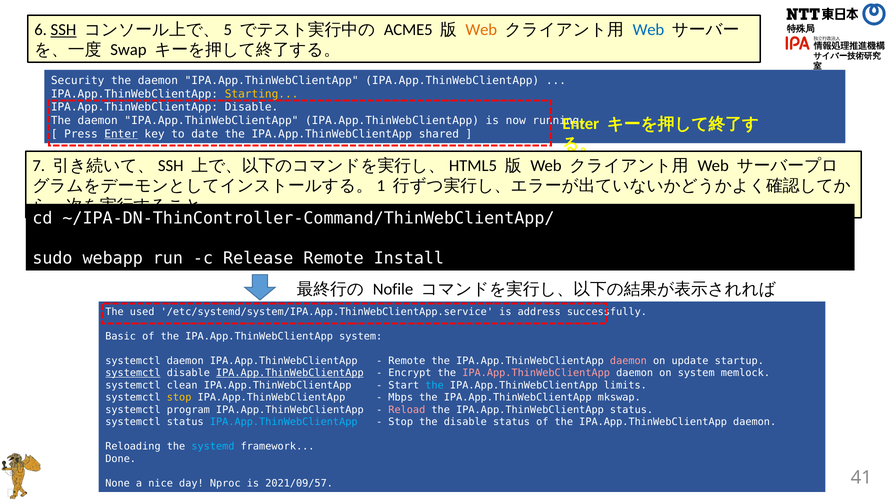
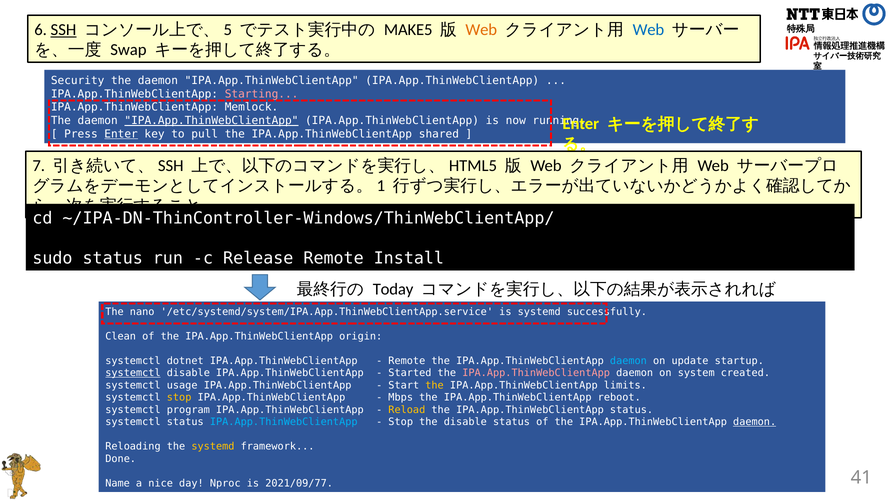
ACME5: ACME5 -> MAKE5
Starting colour: yellow -> pink
IPA.App.ThinWebClientApp Disable: Disable -> Memlock
IPA.App.ThinWebClientApp at (211, 121) underline: none -> present
date: date -> pull
~/IPA-DN-ThinController-Command/ThinWebClientApp/: ~/IPA-DN-ThinController-Command/ThinWebClientApp/ -> ~/IPA-DN-ThinController-Windows/ThinWebClientApp/
sudo webapp: webapp -> status
Nofile: Nofile -> Today
used: used -> nano
is address: address -> systemd
Basic: Basic -> Clean
IPA.App.ThinWebClientApp system: system -> origin
systemctl daemon: daemon -> dotnet
daemon at (628, 360) colour: pink -> light blue
IPA.App.ThinWebClientApp at (290, 373) underline: present -> none
Encrypt: Encrypt -> Started
memlock: memlock -> created
clean: clean -> usage
the at (435, 385) colour: light blue -> yellow
mkswap: mkswap -> reboot
Reload colour: pink -> yellow
daemon at (755, 422) underline: none -> present
systemd at (213, 446) colour: light blue -> yellow
None: None -> Name
2021/09/57: 2021/09/57 -> 2021/09/77
